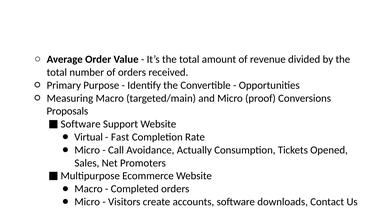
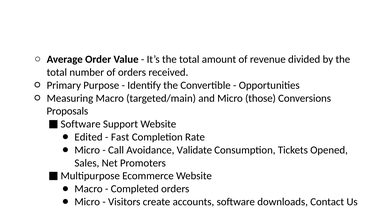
proof: proof -> those
Virtual: Virtual -> Edited
Actually: Actually -> Validate
